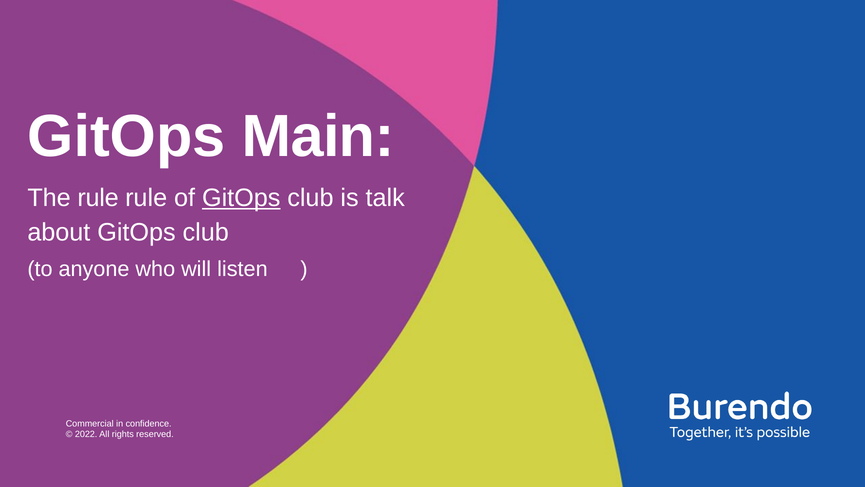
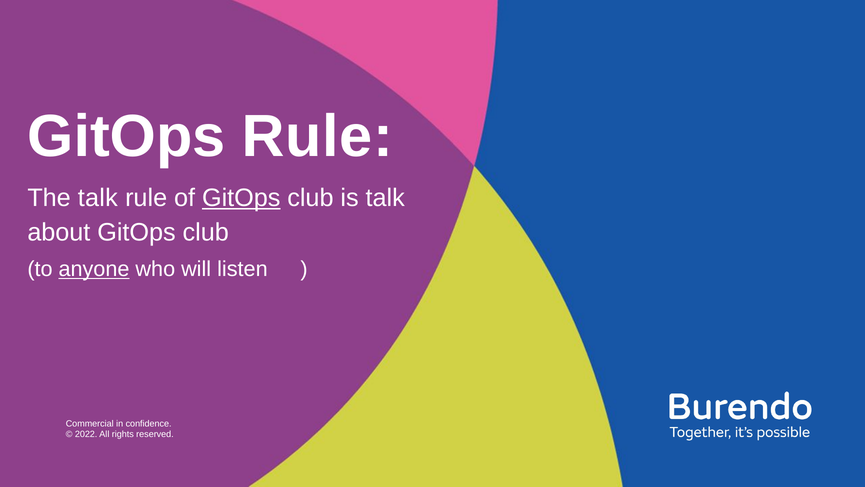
GitOps Main: Main -> Rule
The rule: rule -> talk
anyone underline: none -> present
